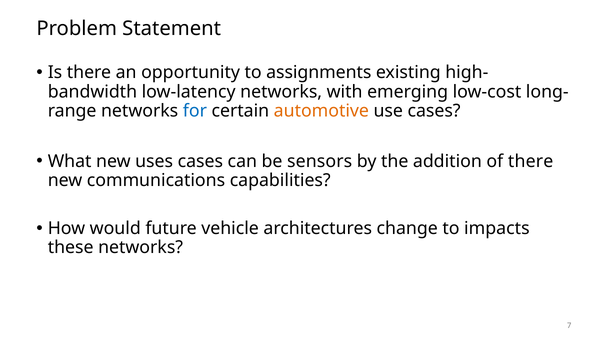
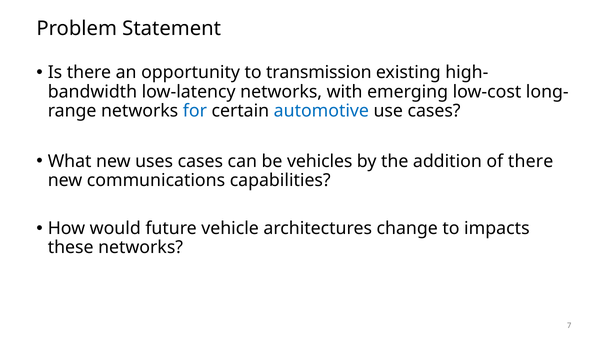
assignments: assignments -> transmission
automotive colour: orange -> blue
sensors: sensors -> vehicles
